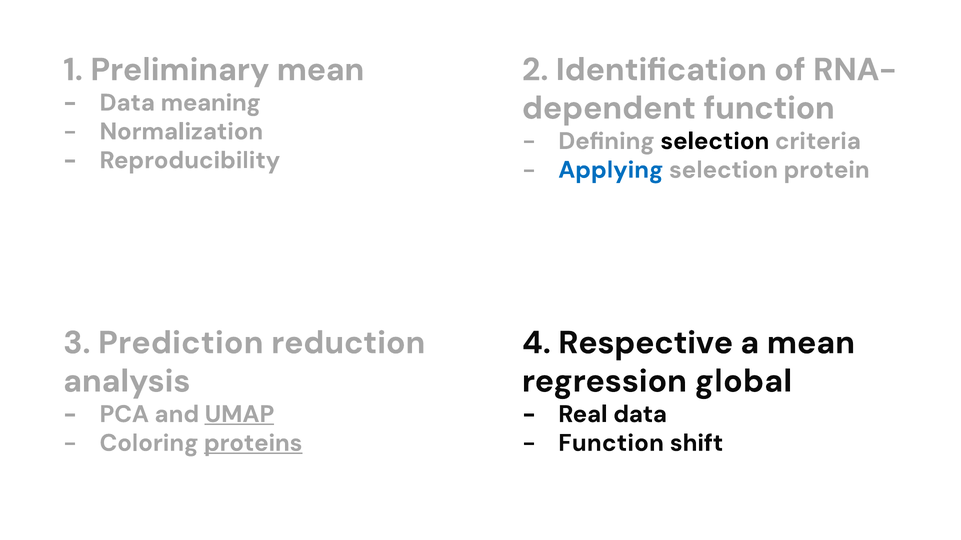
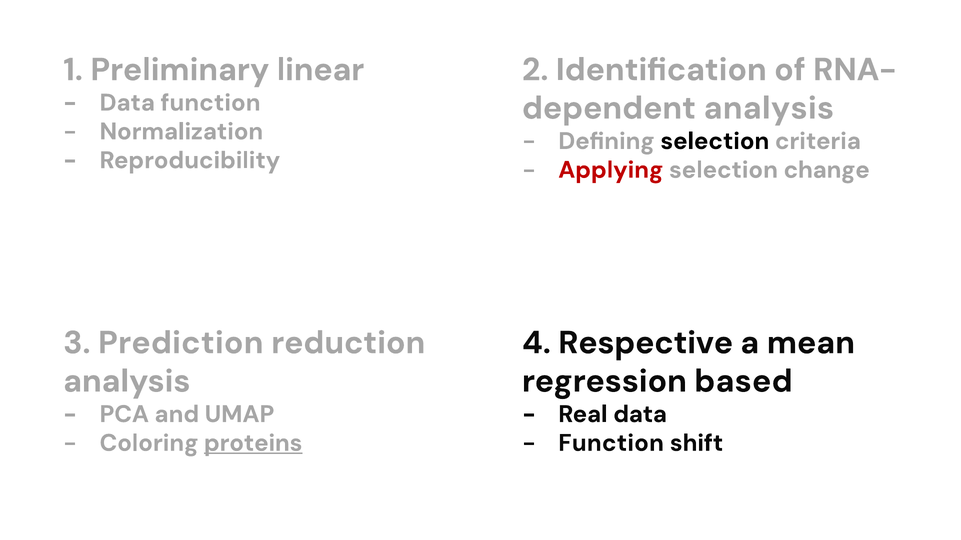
Preliminary mean: mean -> linear
Data meaning: meaning -> function
function at (769, 108): function -> analysis
Applying colour: blue -> red
protein: protein -> change
global: global -> based
UMAP underline: present -> none
